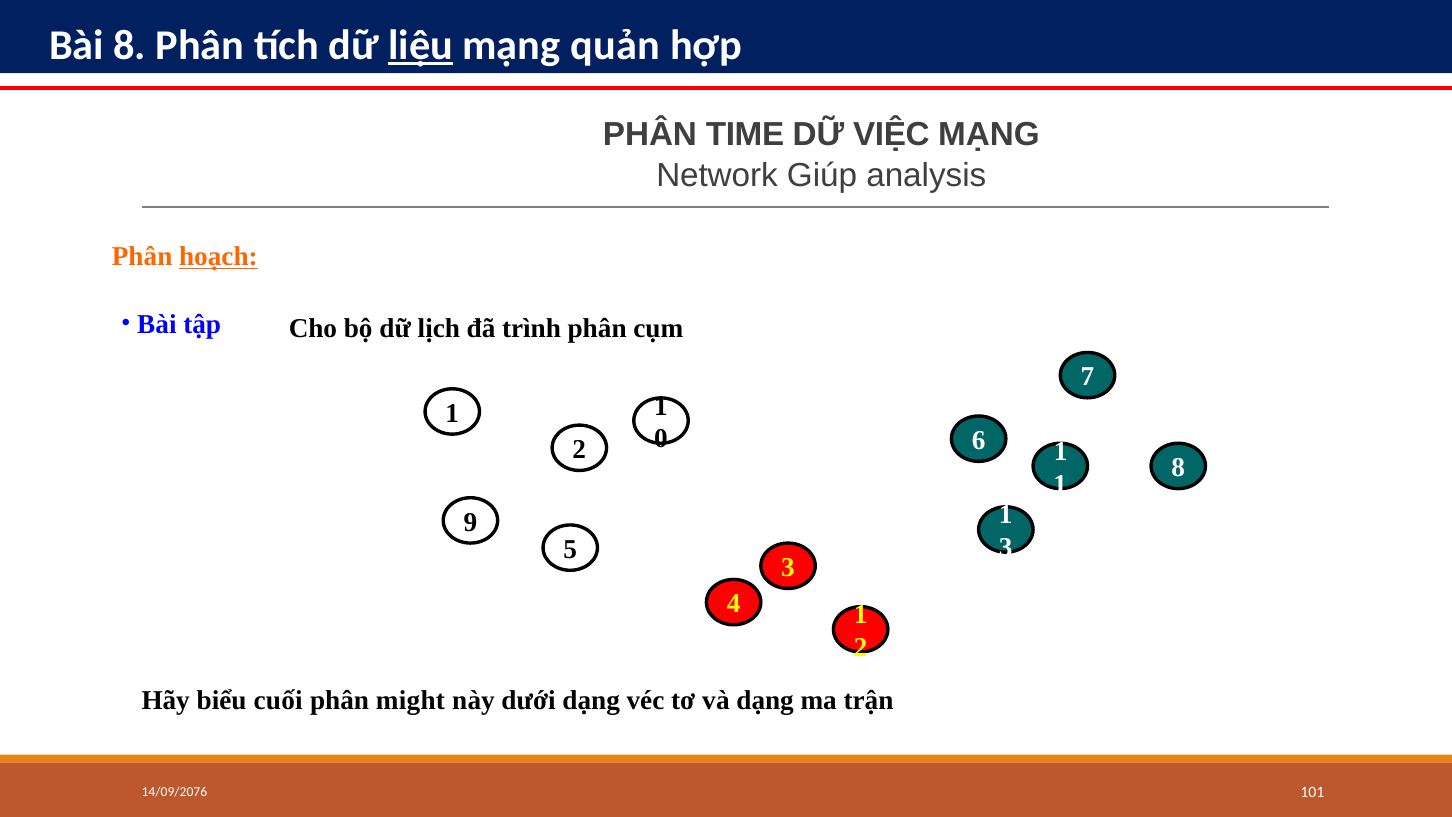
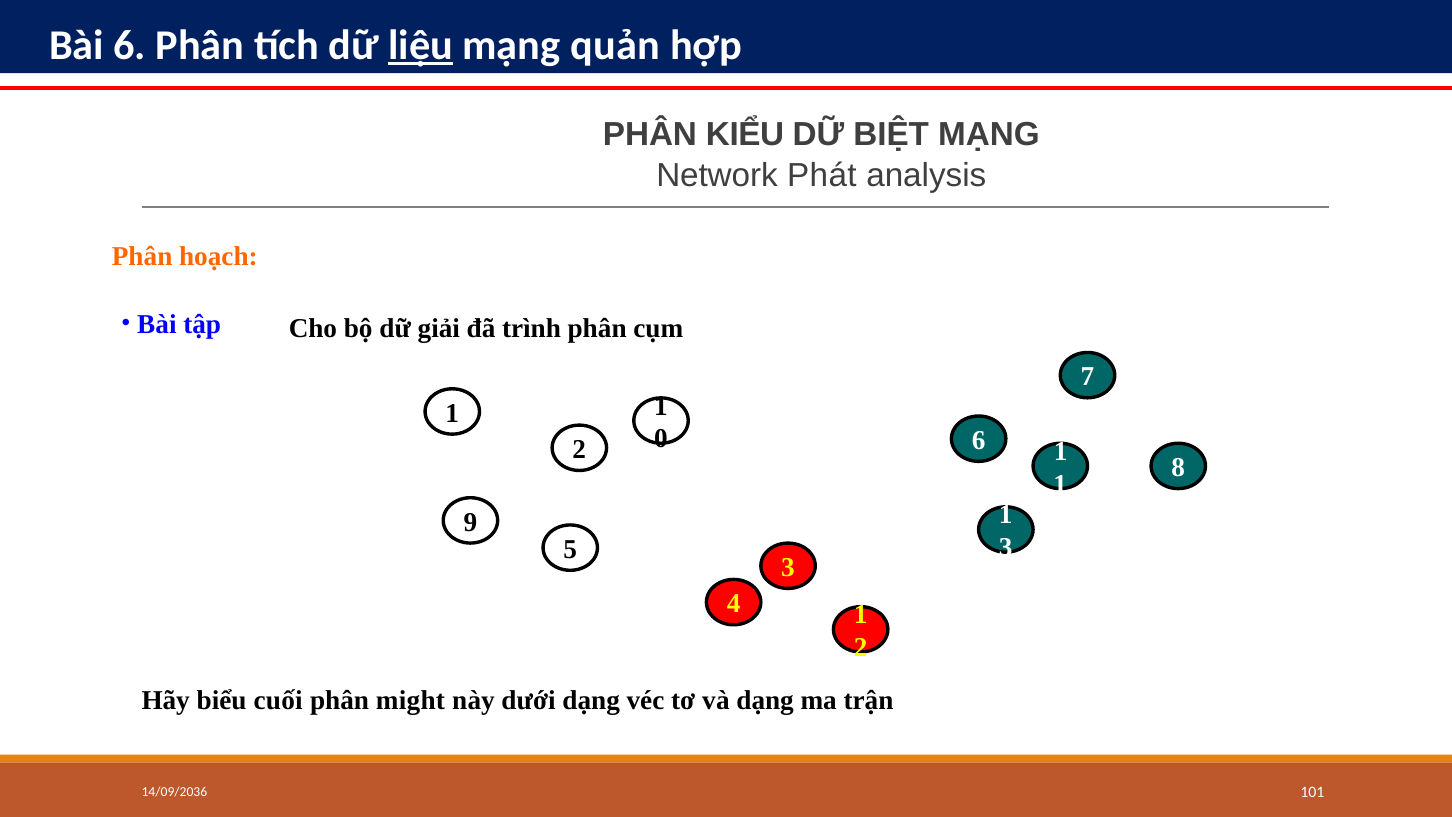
Bài 8: 8 -> 6
TIME: TIME -> KIỂU
VIỆC: VIỆC -> BIỆT
Giúp: Giúp -> Phát
hoạch underline: present -> none
lịch: lịch -> giải
14/09/2076: 14/09/2076 -> 14/09/2036
